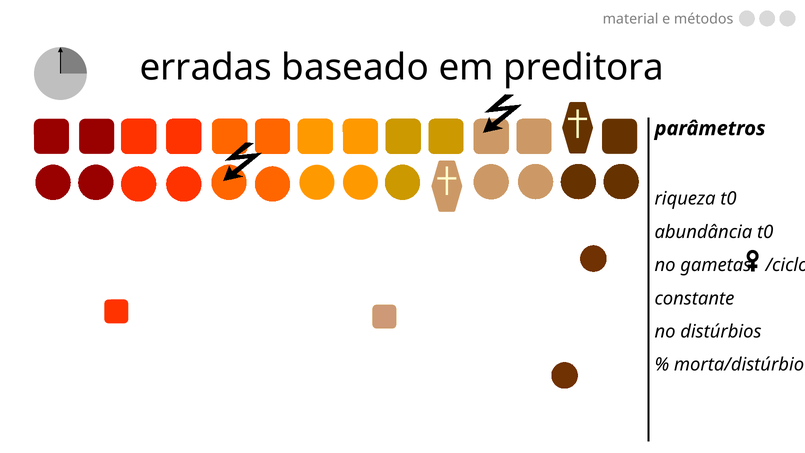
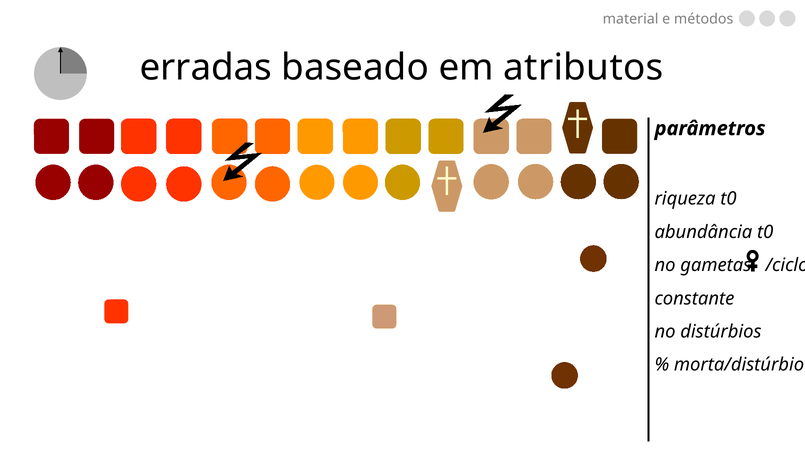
preditora: preditora -> atributos
